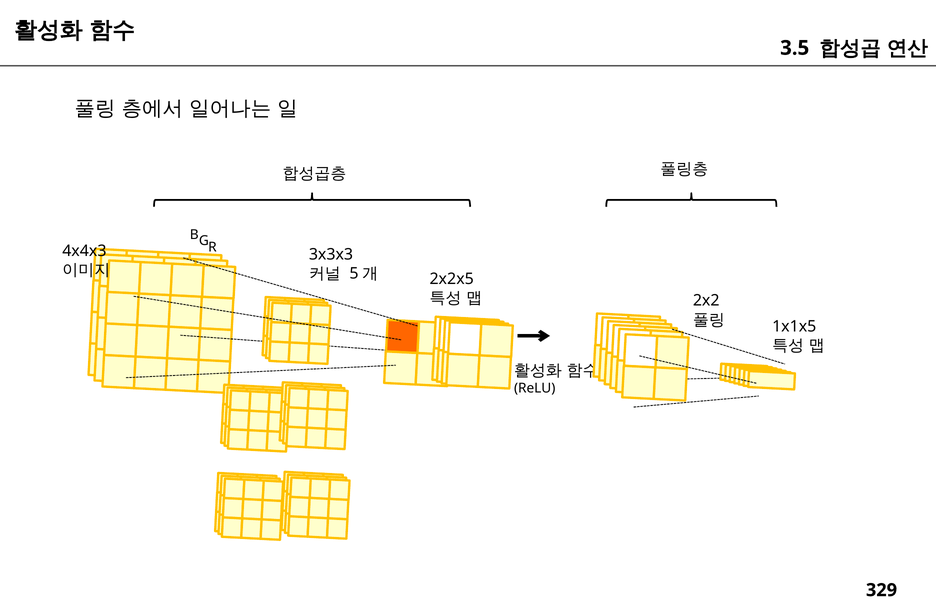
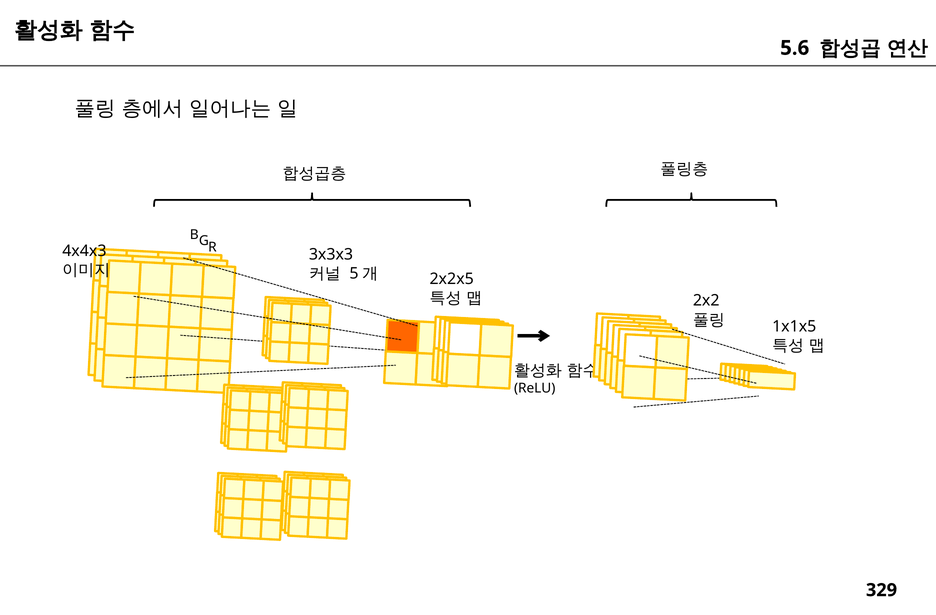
3.5: 3.5 -> 5.6
